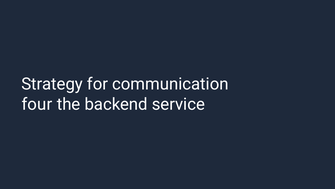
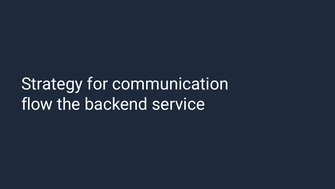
four: four -> flow
